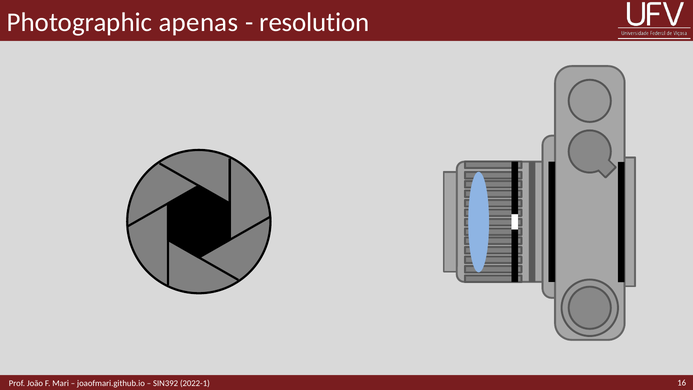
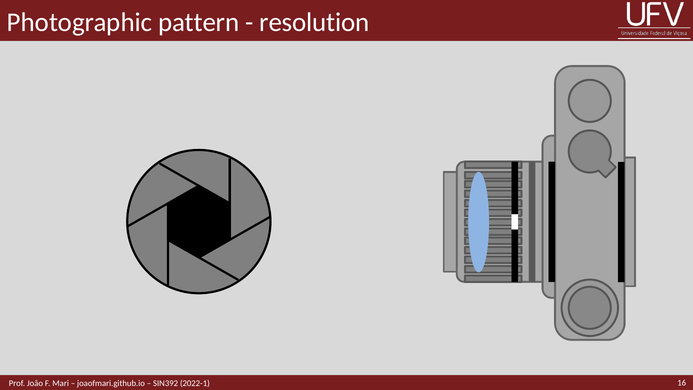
apenas: apenas -> pattern
